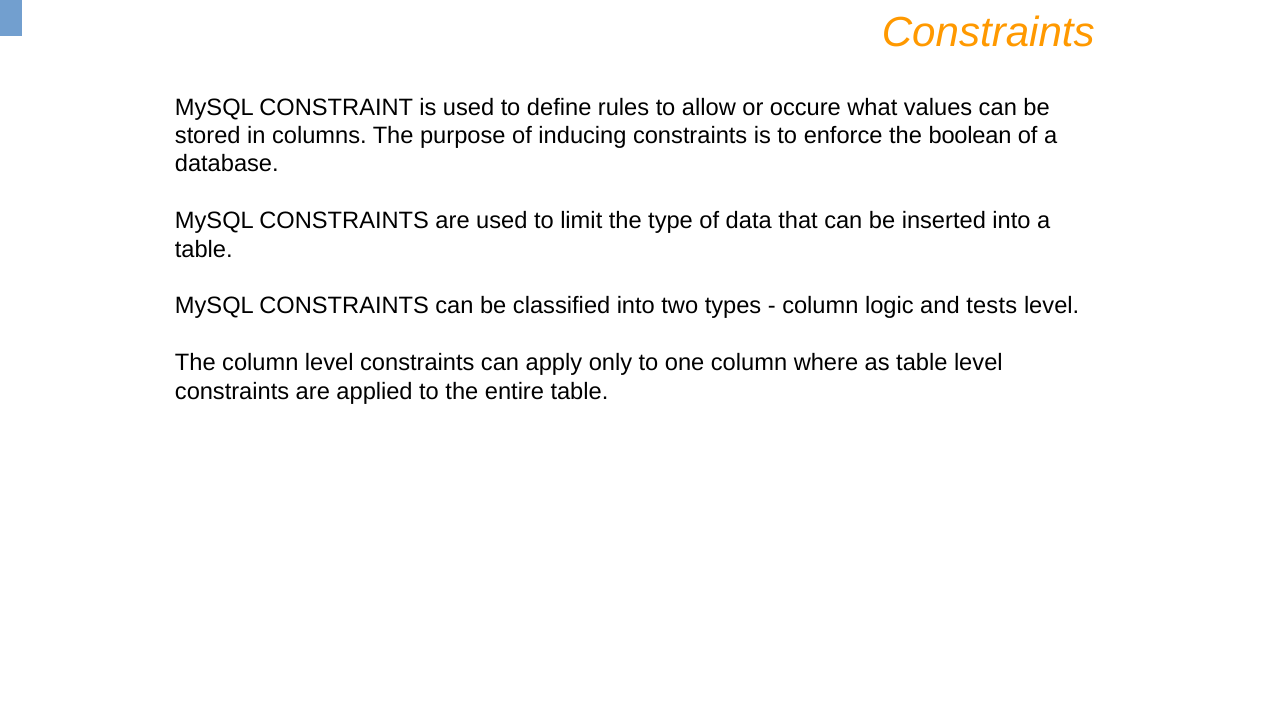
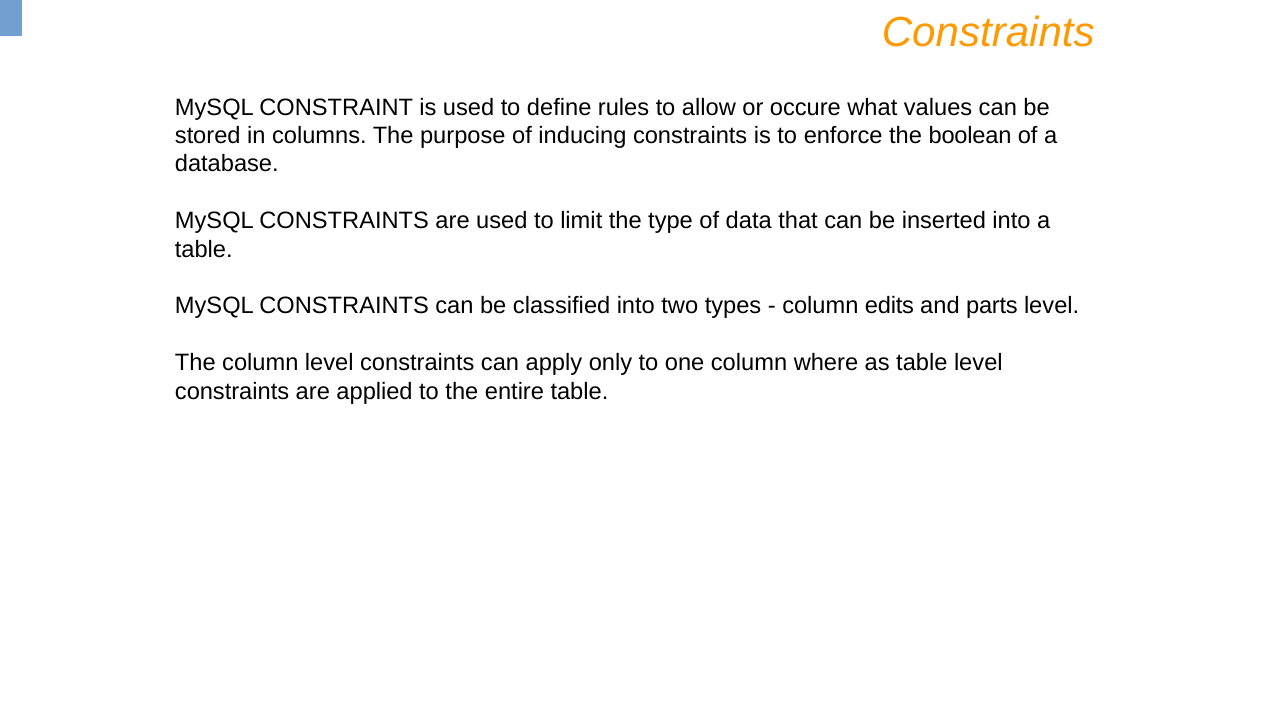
logic: logic -> edits
tests: tests -> parts
